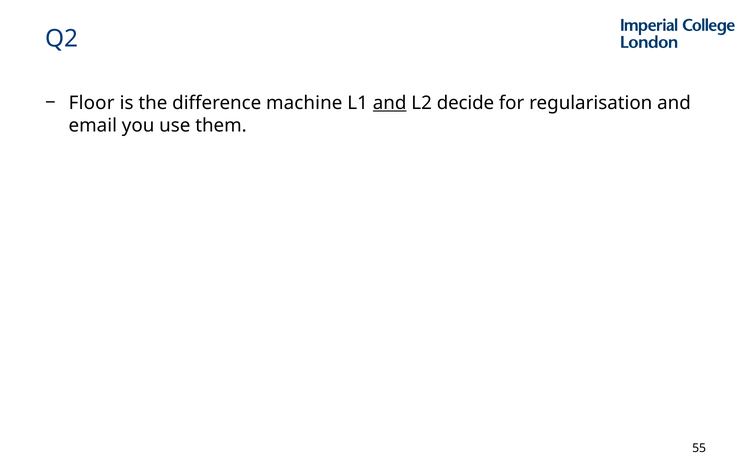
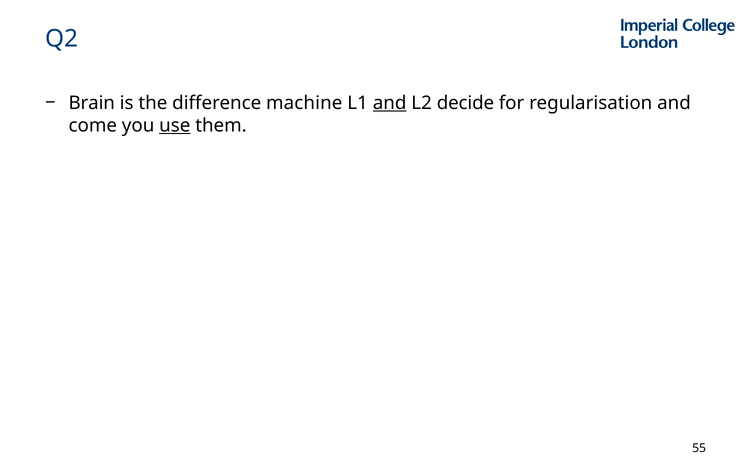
Floor: Floor -> Brain
email: email -> come
use underline: none -> present
